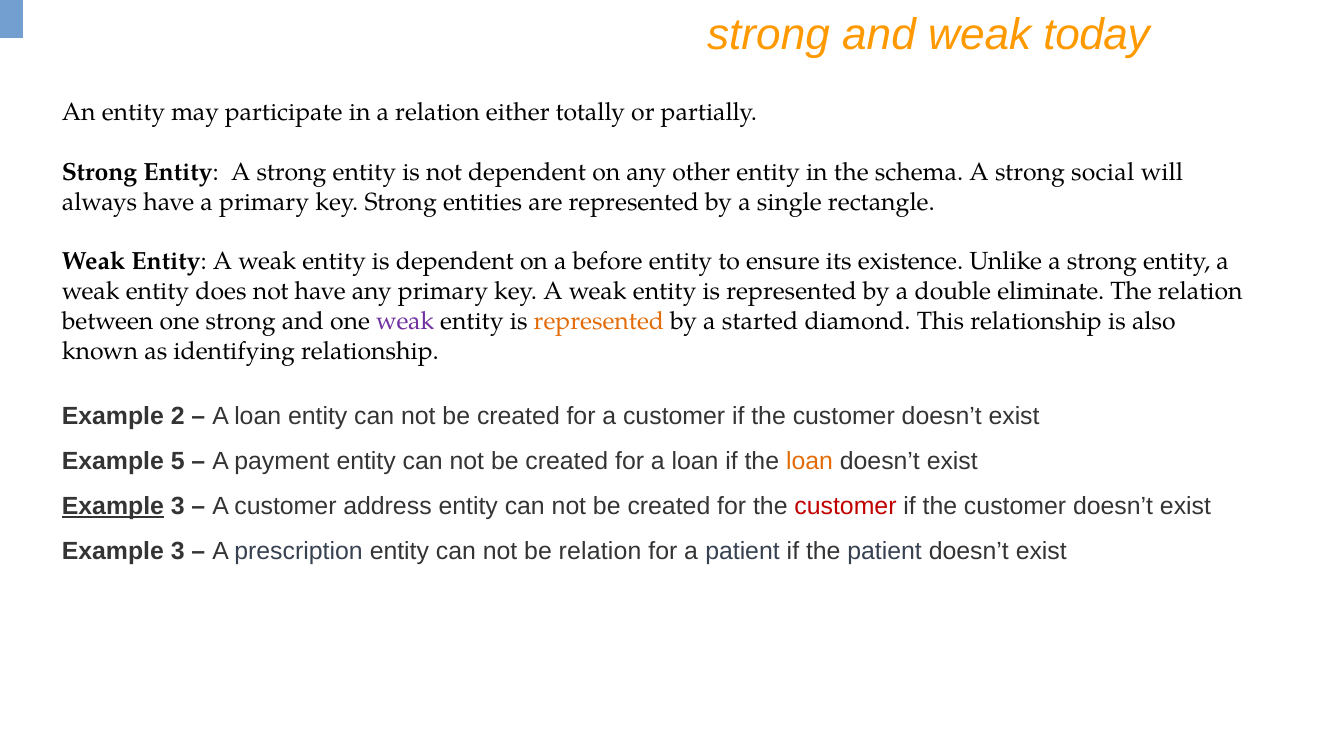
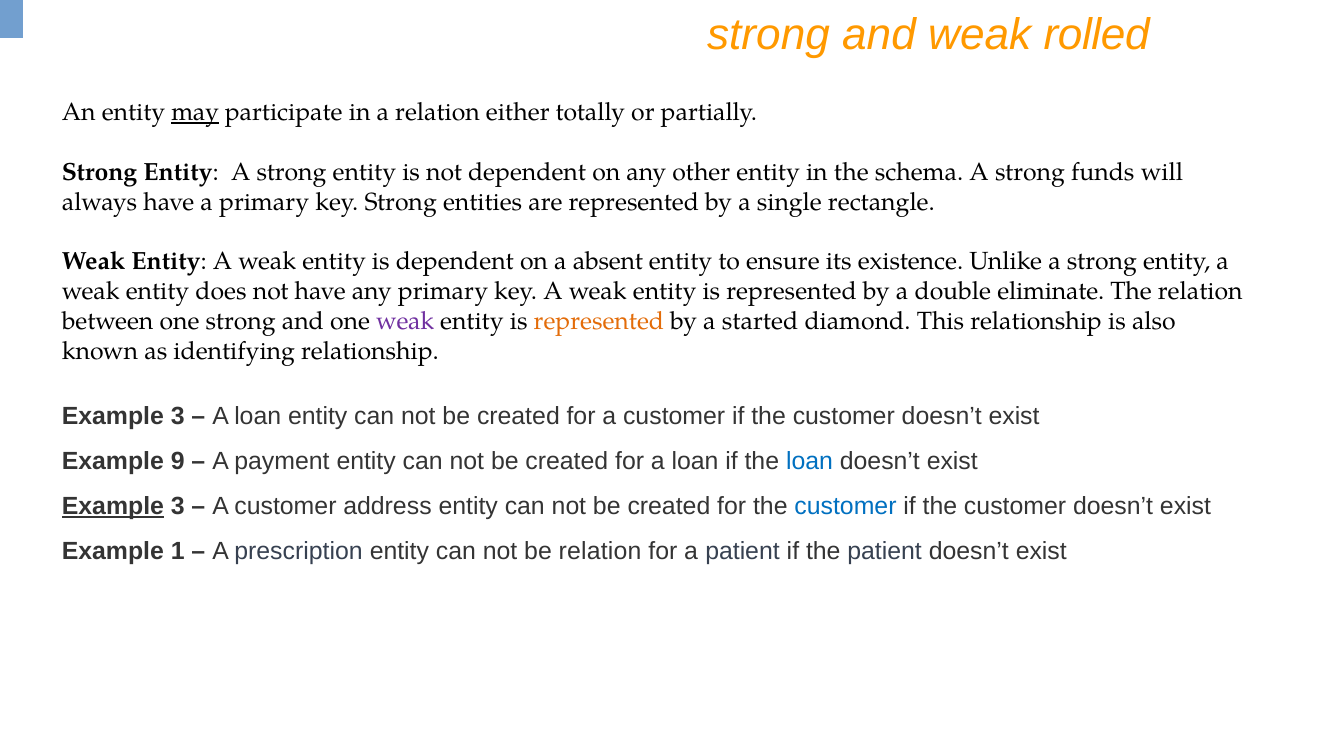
today: today -> rolled
may underline: none -> present
social: social -> funds
before: before -> absent
2 at (178, 417): 2 -> 3
5: 5 -> 9
loan at (810, 462) colour: orange -> blue
customer at (845, 506) colour: red -> blue
3 at (178, 551): 3 -> 1
